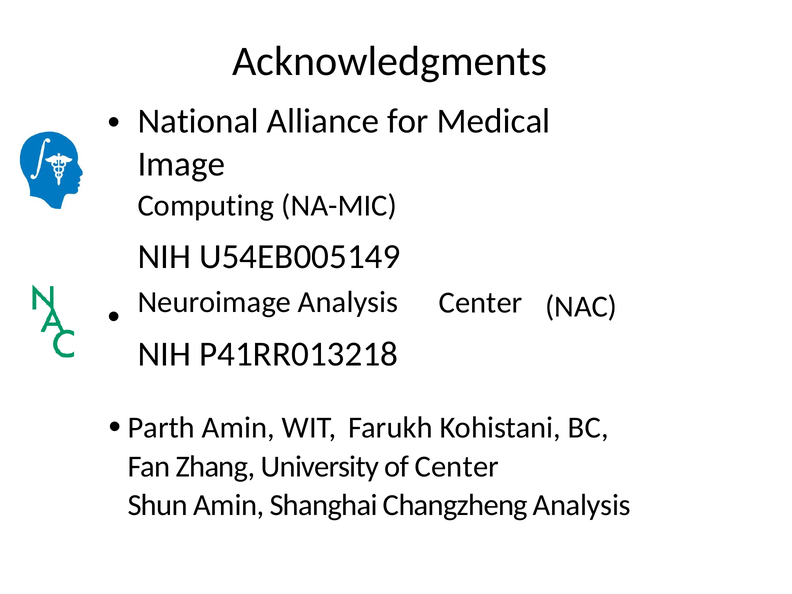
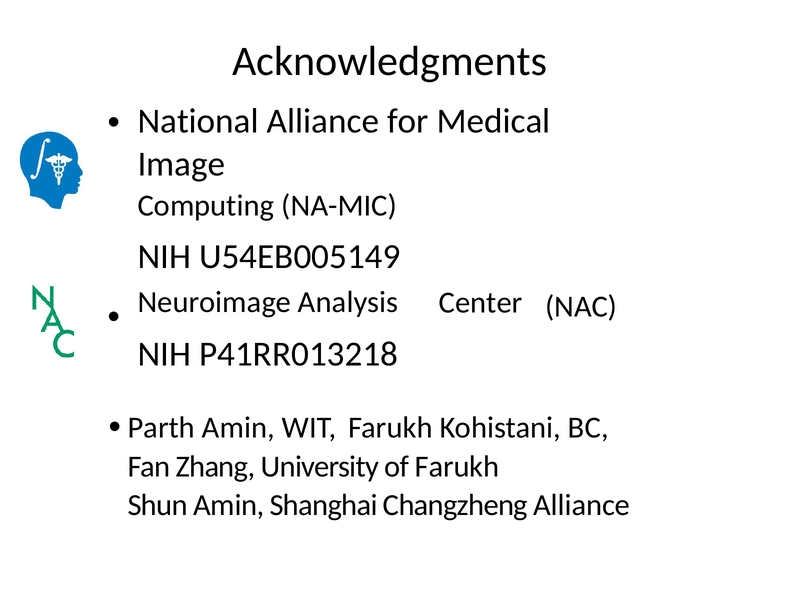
of Center: Center -> Farukh
Changzheng Analysis: Analysis -> Alliance
